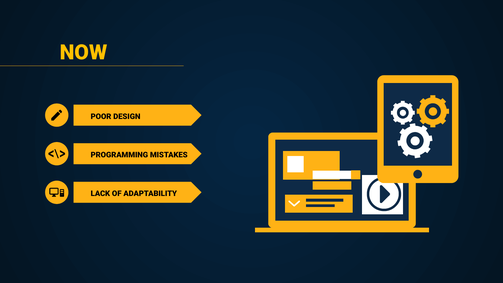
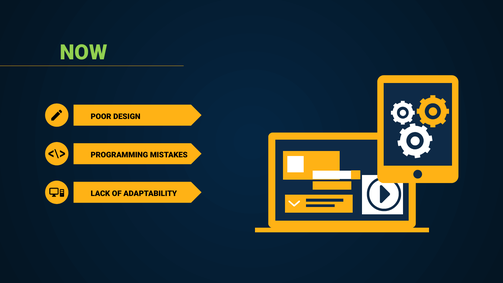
NOW colour: yellow -> light green
